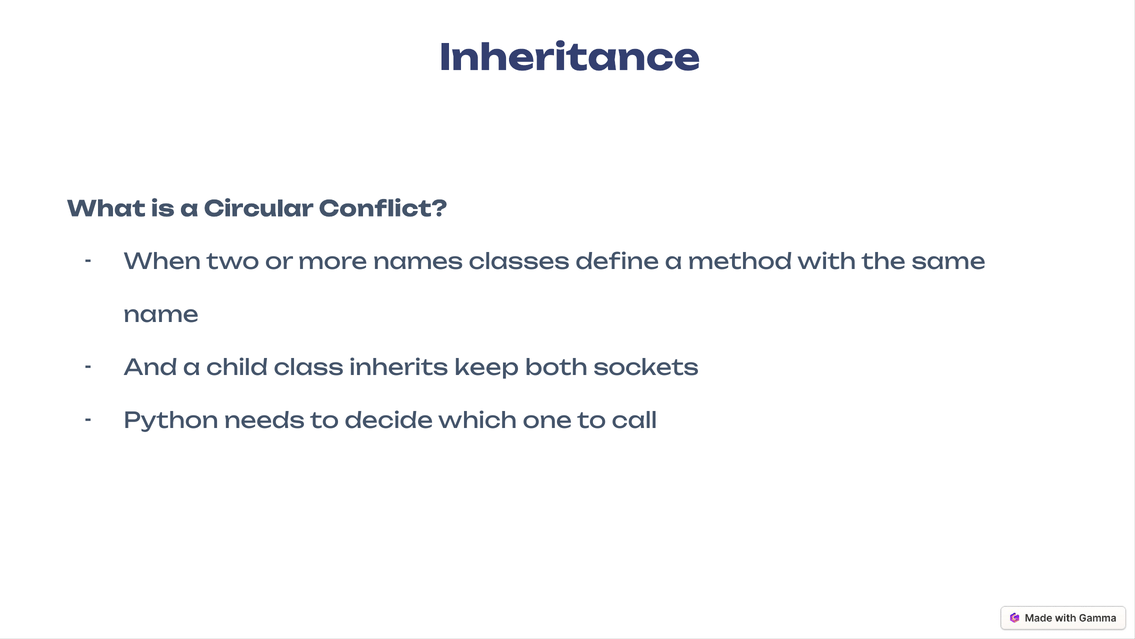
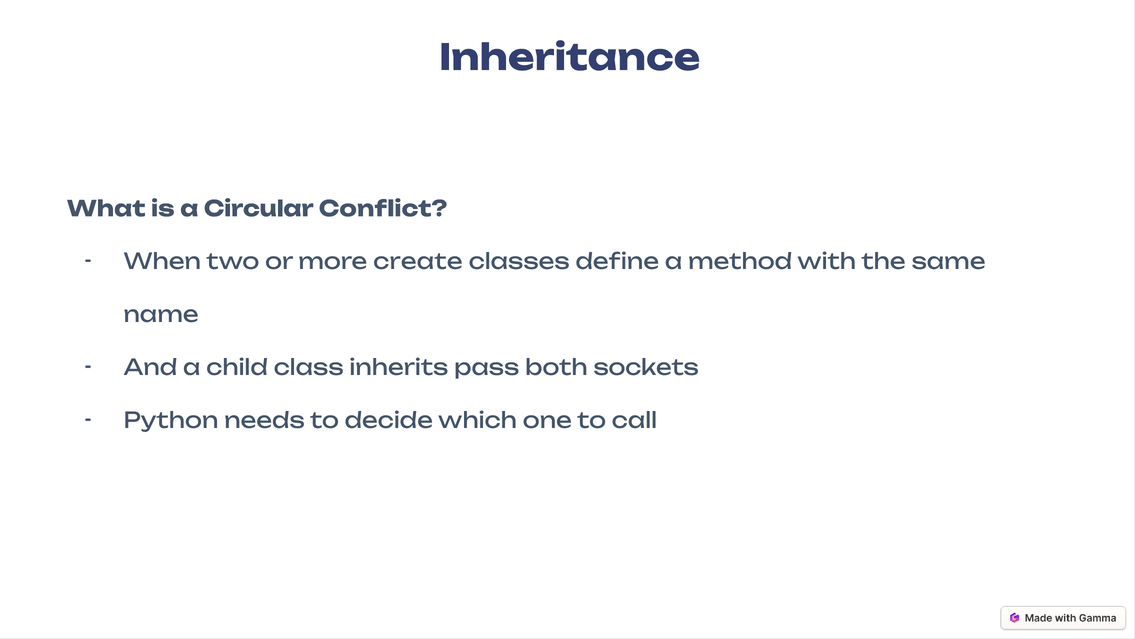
names: names -> create
keep: keep -> pass
